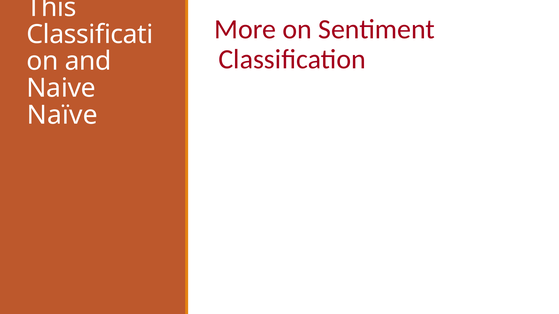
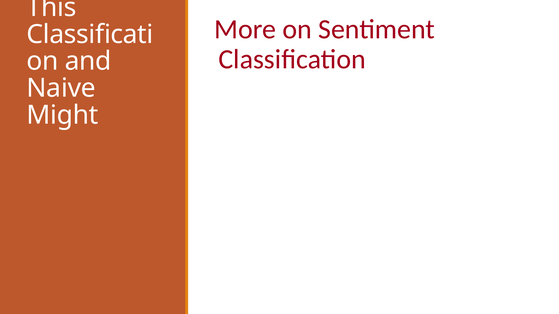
Naïve: Naïve -> Might
